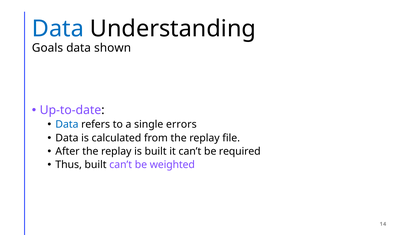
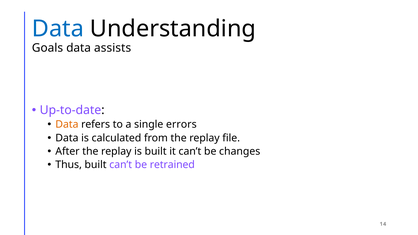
shown: shown -> assists
Data at (67, 125) colour: blue -> orange
required: required -> changes
weighted: weighted -> retrained
